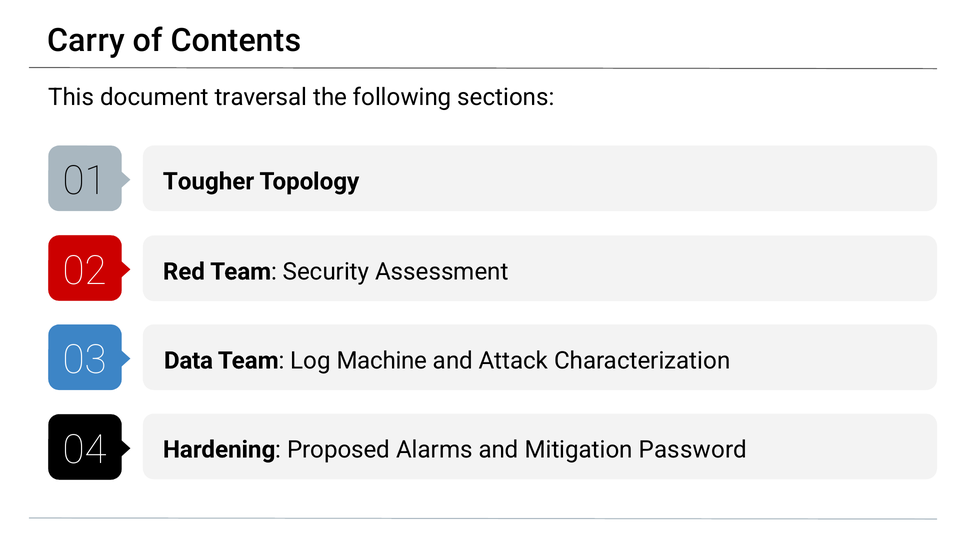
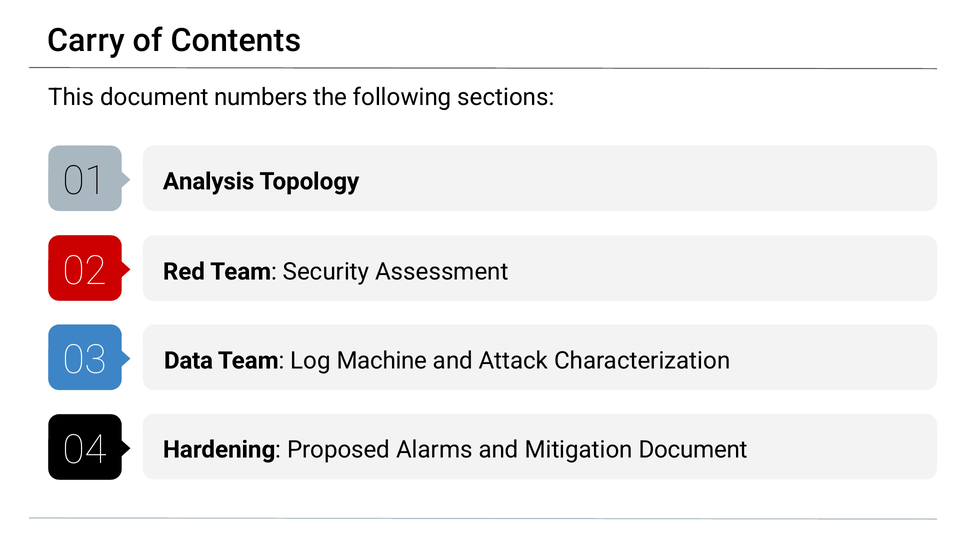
traversal: traversal -> numbers
Tougher: Tougher -> Analysis
Mitigation Password: Password -> Document
